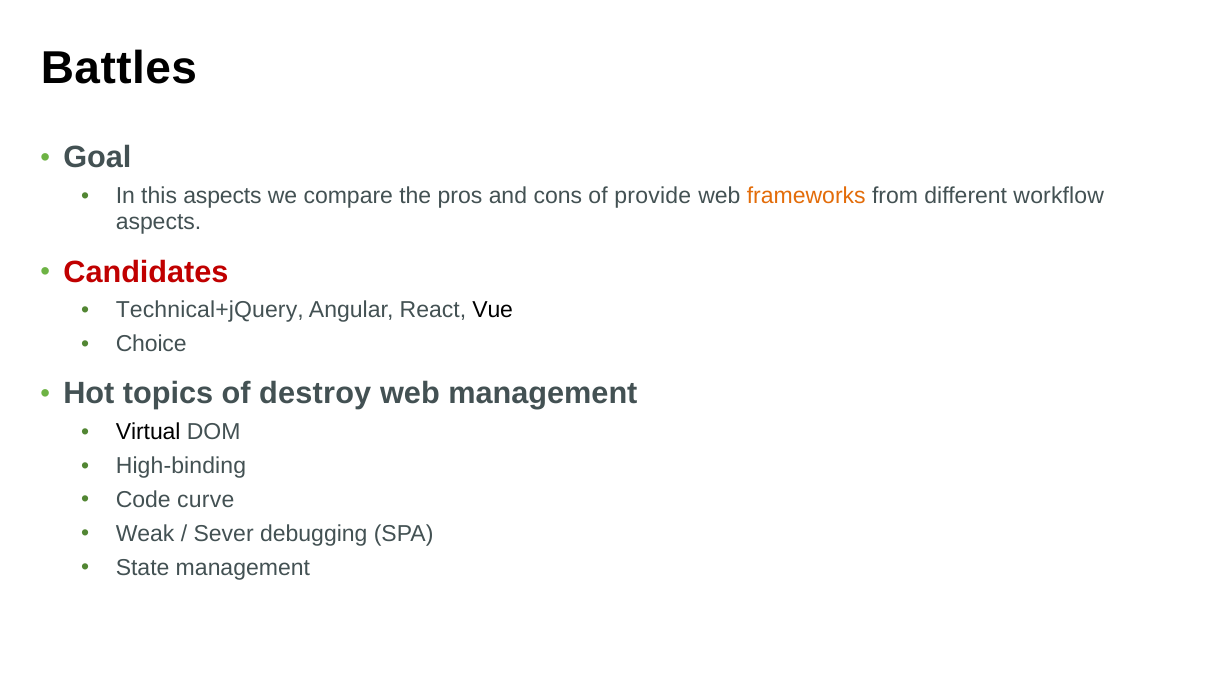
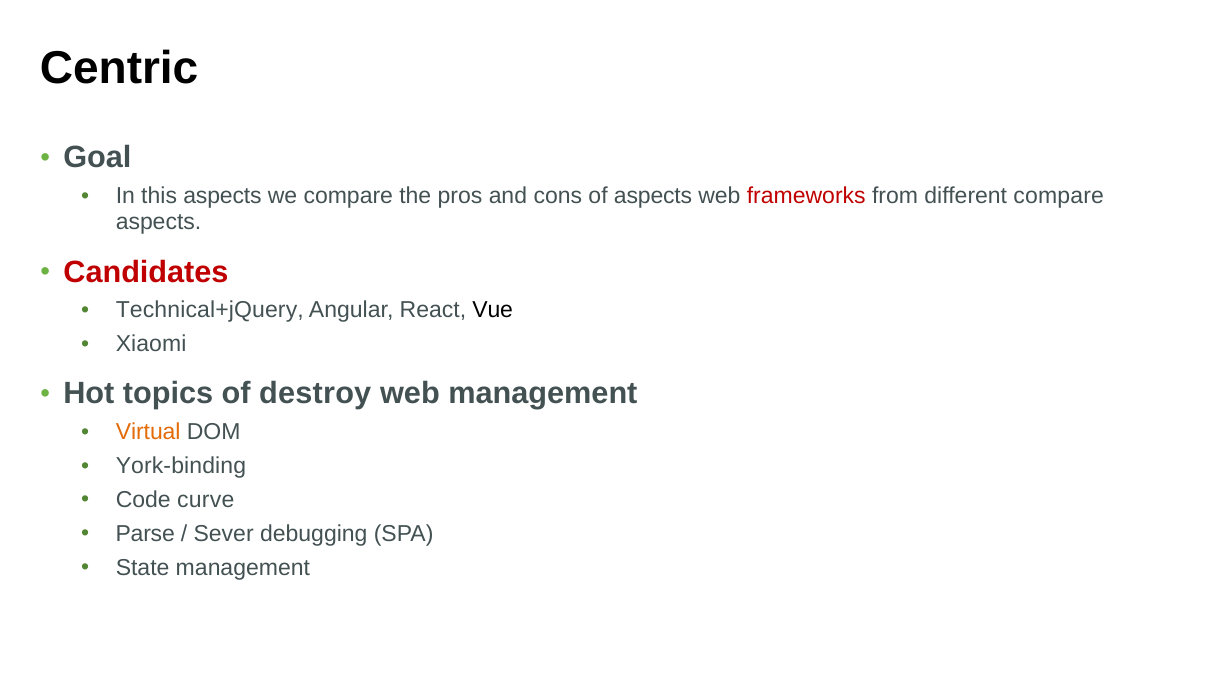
Battles: Battles -> Centric
of provide: provide -> aspects
frameworks colour: orange -> red
different workflow: workflow -> compare
Choice: Choice -> Xiaomi
Virtual colour: black -> orange
High-binding: High-binding -> York-binding
Weak: Weak -> Parse
